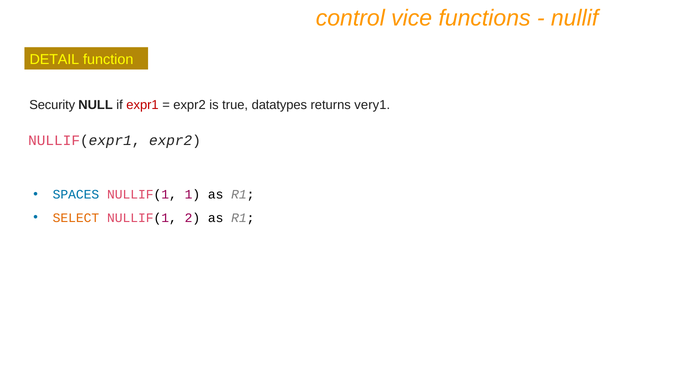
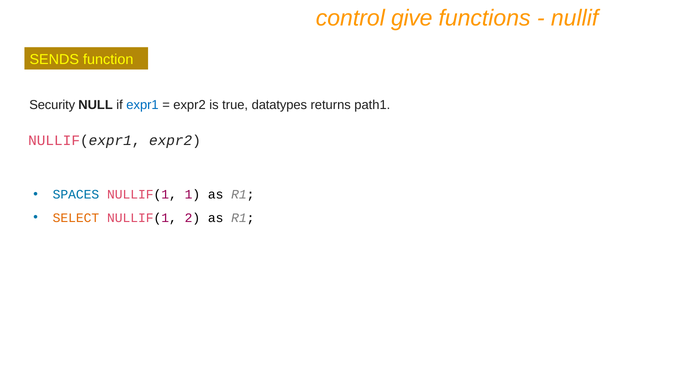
vice: vice -> give
DETAIL: DETAIL -> SENDS
expr1 colour: red -> blue
very1: very1 -> path1
